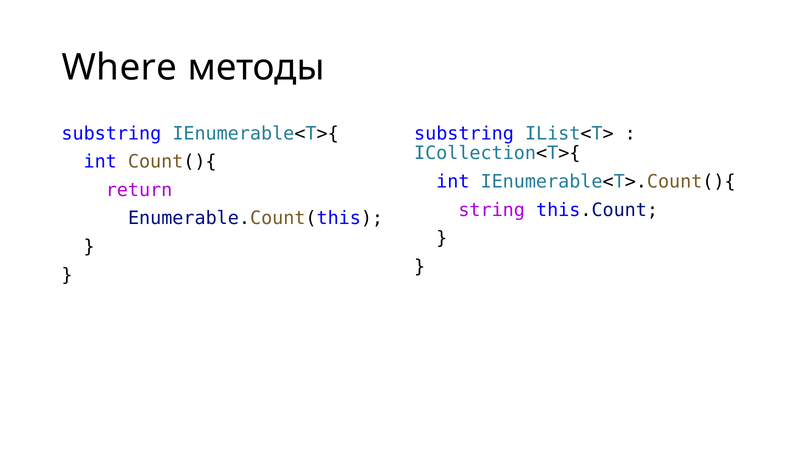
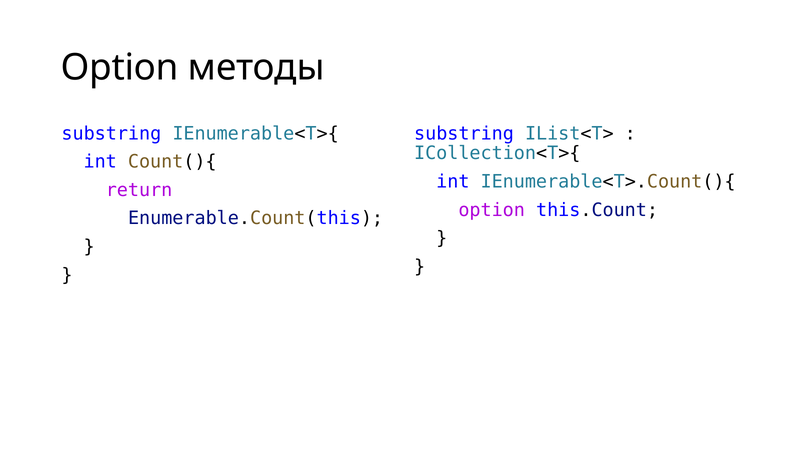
Where at (119, 68): Where -> Option
string at (492, 210): string -> option
